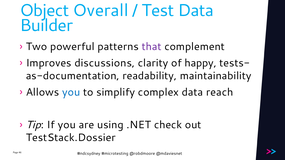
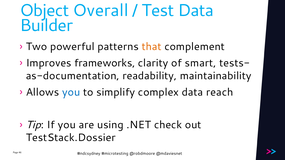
that colour: purple -> orange
discussions: discussions -> frameworks
happy: happy -> smart
